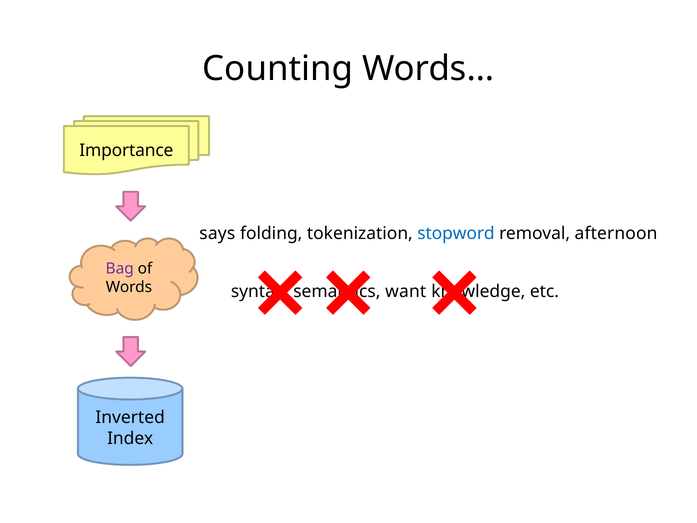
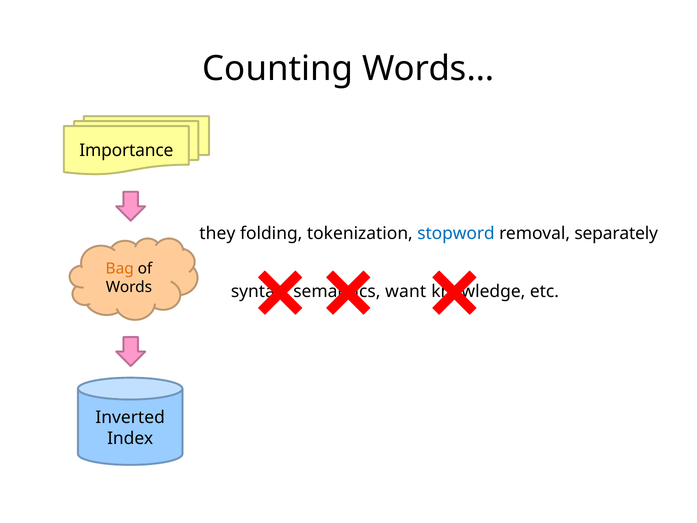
says: says -> they
afternoon: afternoon -> separately
Bag colour: purple -> orange
